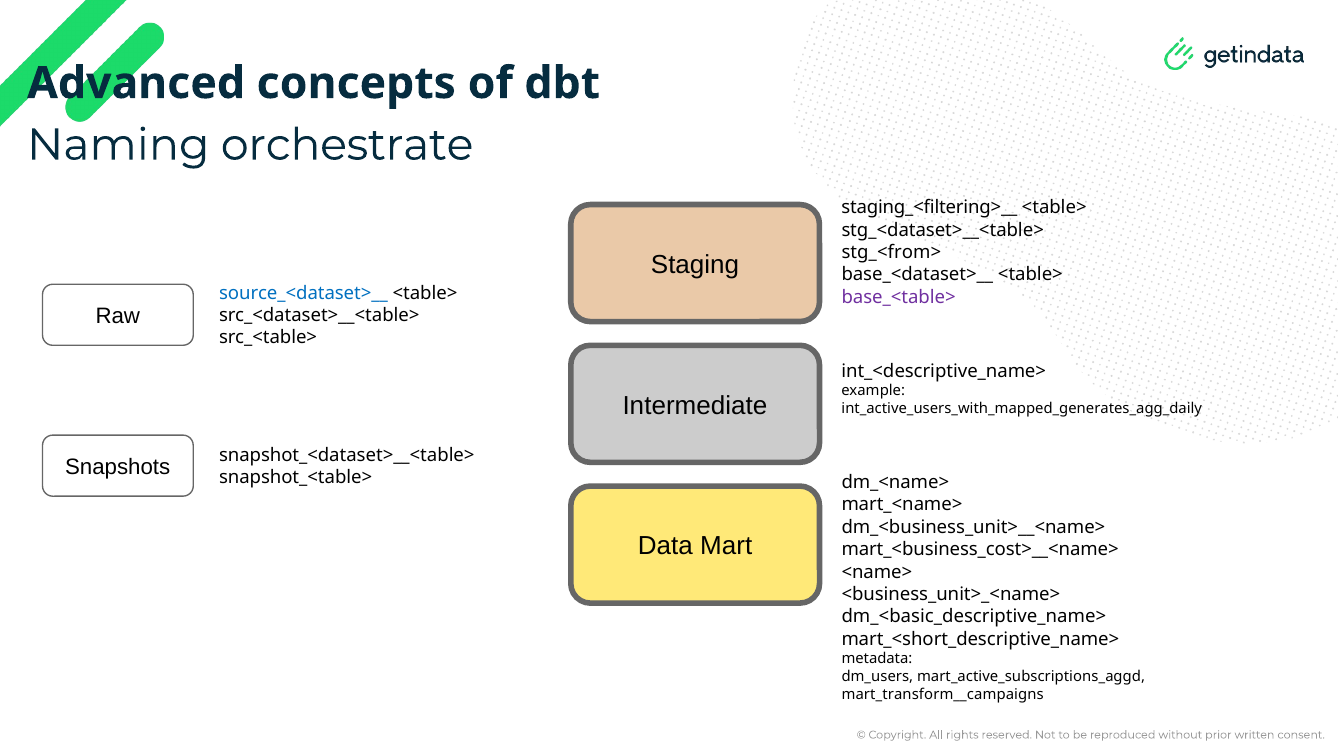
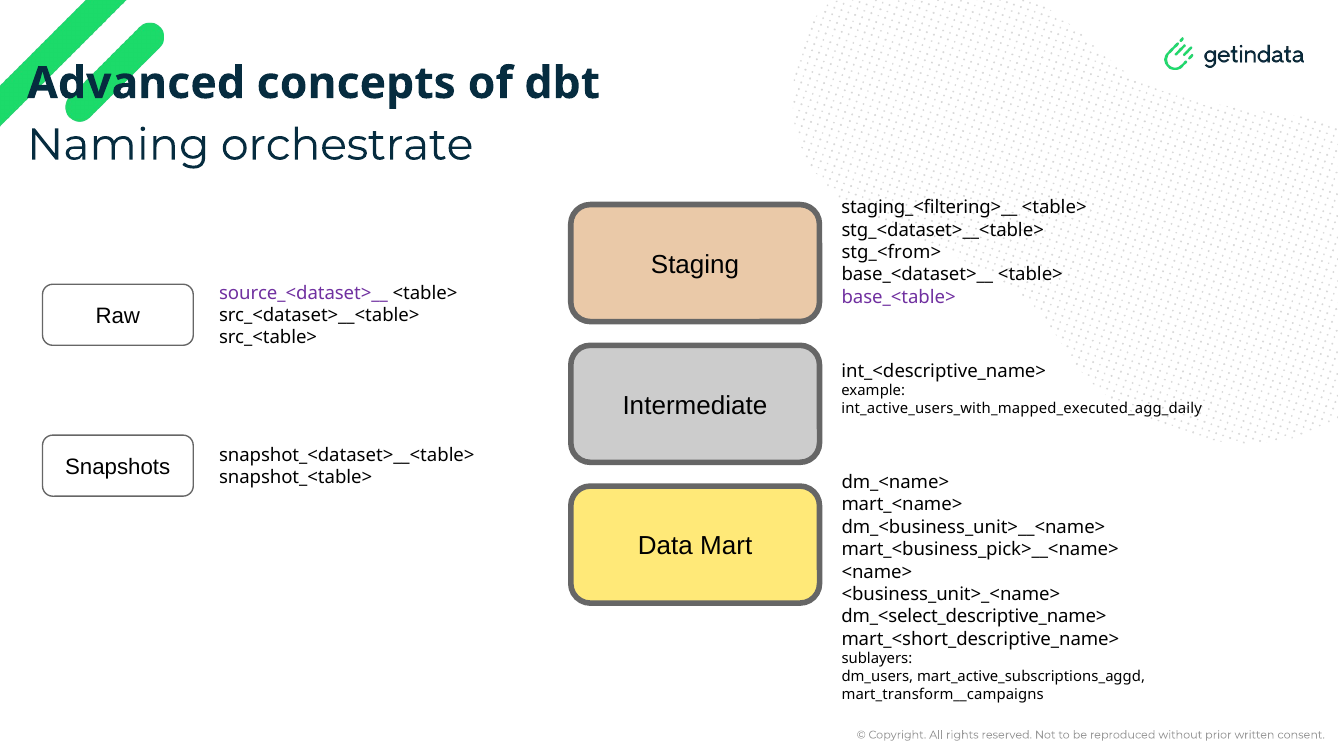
source_<dataset>__ colour: blue -> purple
int_active_users_with_mapped_generates_agg_daily: int_active_users_with_mapped_generates_agg_daily -> int_active_users_with_mapped_executed_agg_daily
mart_<business_cost>__<name>: mart_<business_cost>__<name> -> mart_<business_pick>__<name>
dm_<basic_descriptive_name>: dm_<basic_descriptive_name> -> dm_<select_descriptive_name>
metadata: metadata -> sublayers
